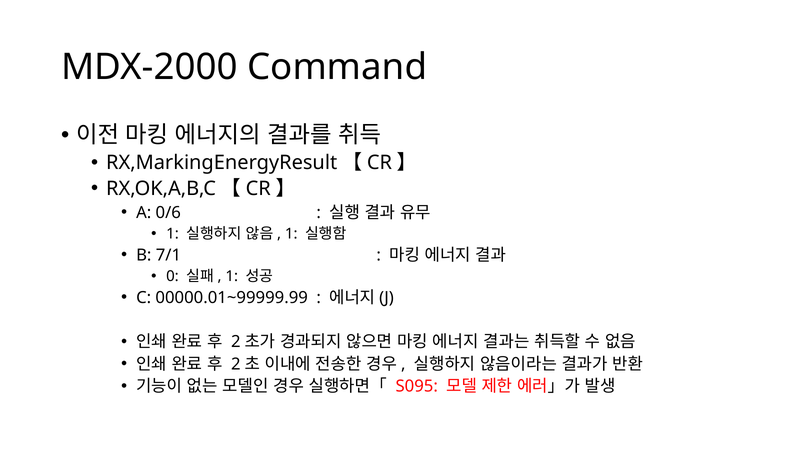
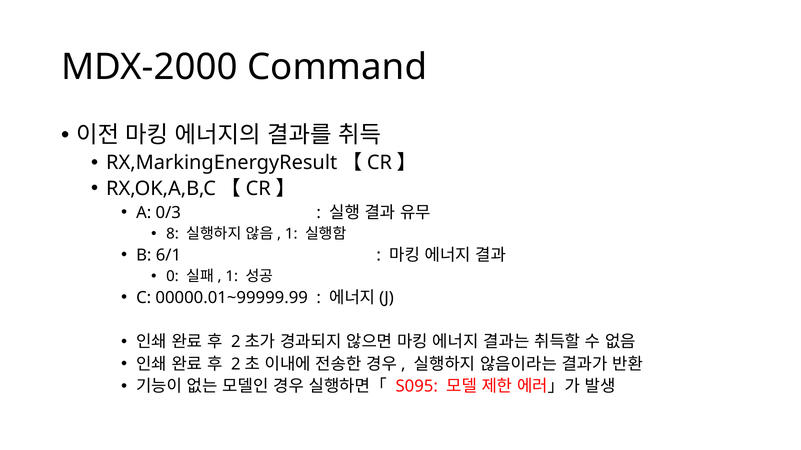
0/6: 0/6 -> 0/3
1 at (172, 234): 1 -> 8
7/1: 7/1 -> 6/1
